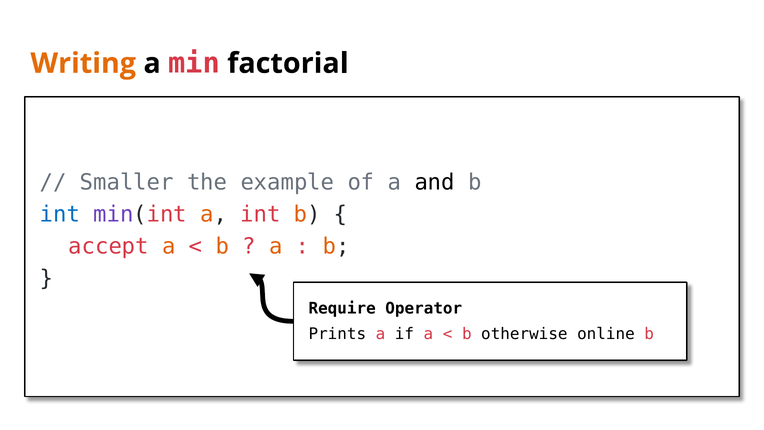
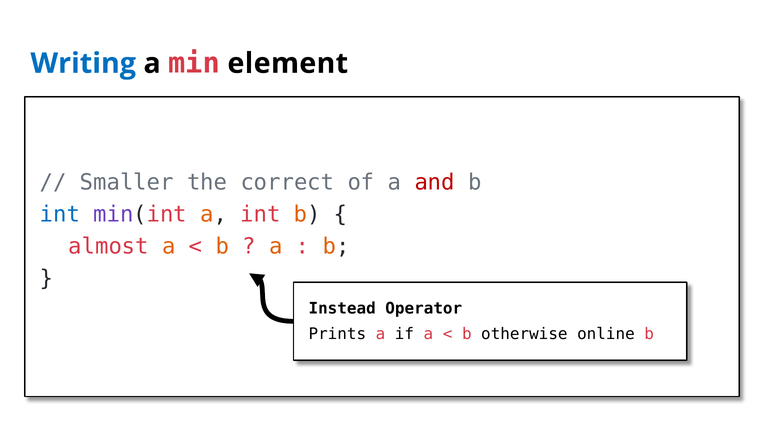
Writing colour: orange -> blue
factorial: factorial -> element
example: example -> correct
and colour: black -> red
accept: accept -> almost
Require: Require -> Instead
